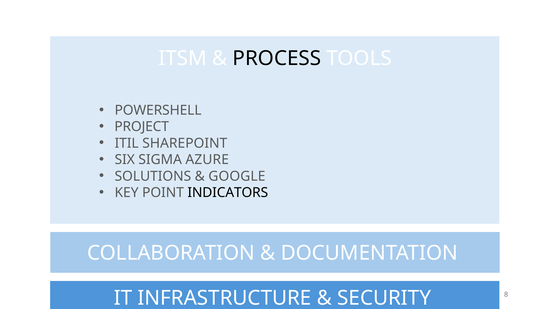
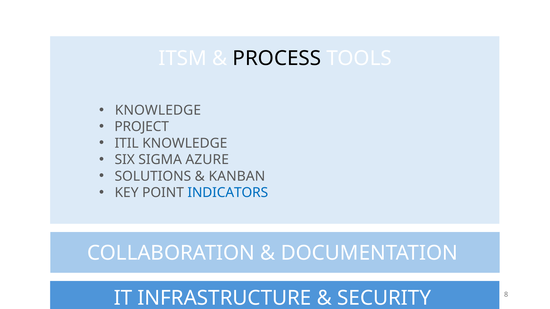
POWERSHELL at (158, 110): POWERSHELL -> KNOWLEDGE
ITIL SHAREPOINT: SHAREPOINT -> KNOWLEDGE
GOOGLE: GOOGLE -> KANBAN
INDICATORS colour: black -> blue
